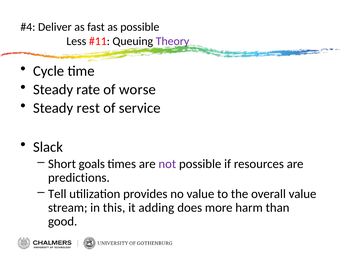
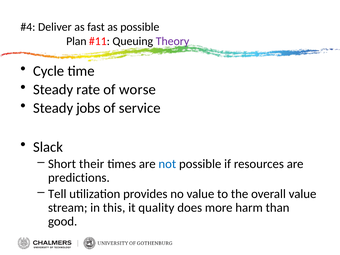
Less: Less -> Plan
rest: rest -> jobs
goals: goals -> their
not colour: purple -> blue
adding: adding -> quality
